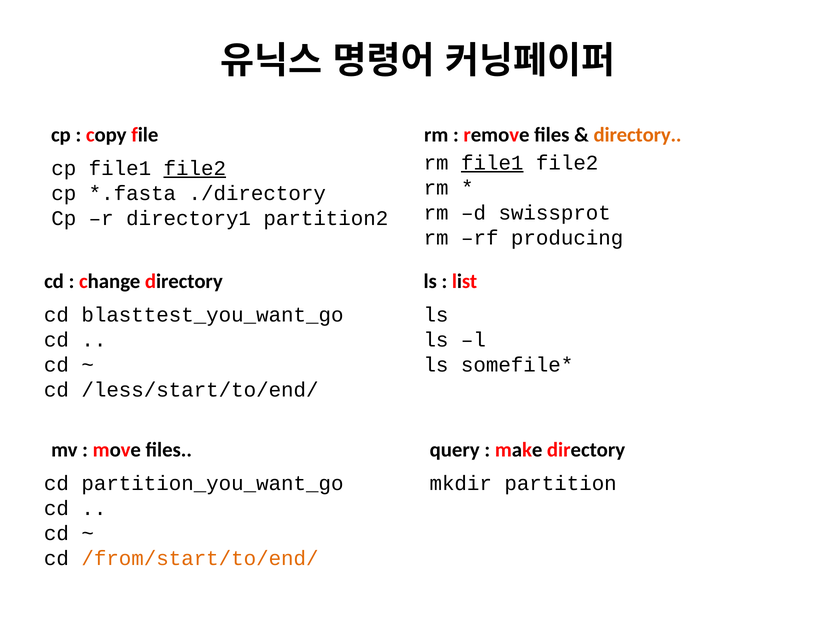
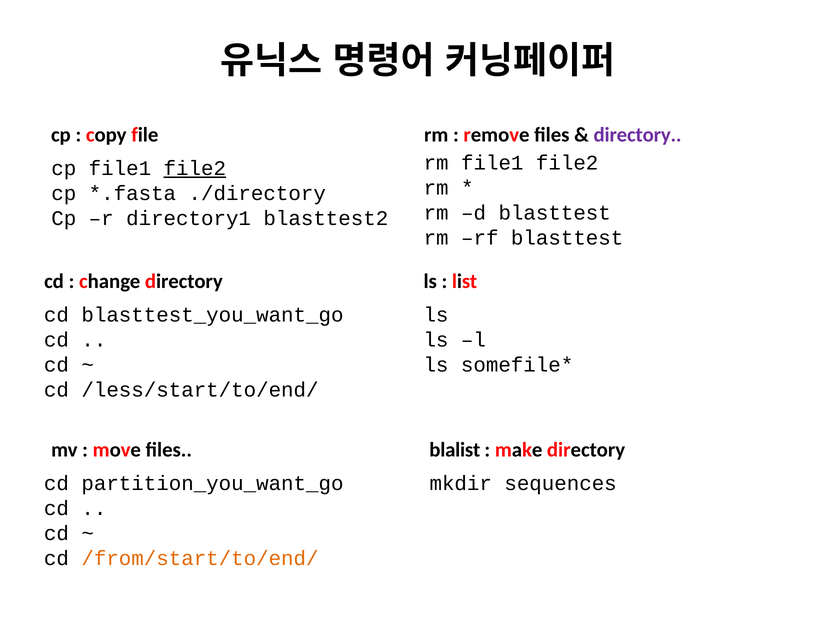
directory at (638, 135) colour: orange -> purple
file1 at (492, 163) underline: present -> none
d swissprot: swissprot -> blasttest
partition2: partition2 -> blasttest2
rf producing: producing -> blasttest
query: query -> blalist
partition: partition -> sequences
